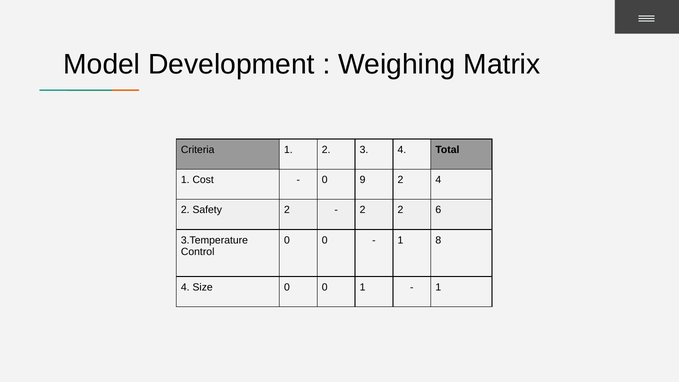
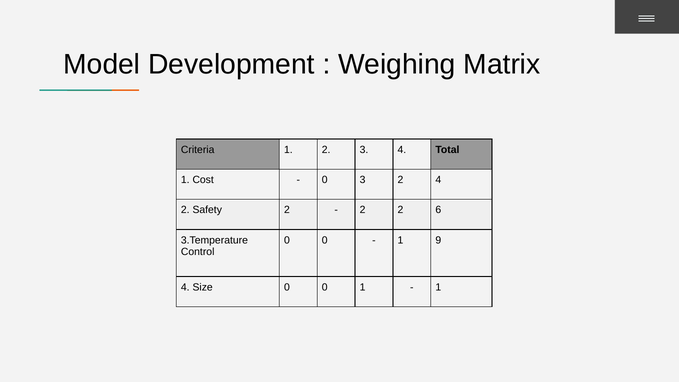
0 9: 9 -> 3
8: 8 -> 9
